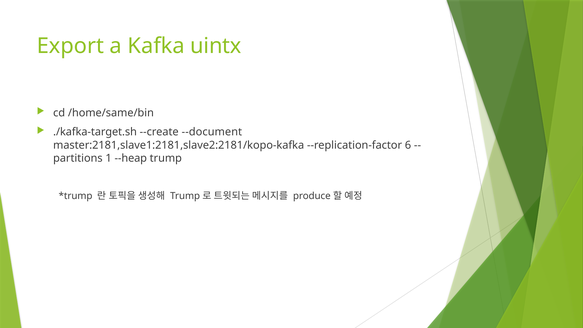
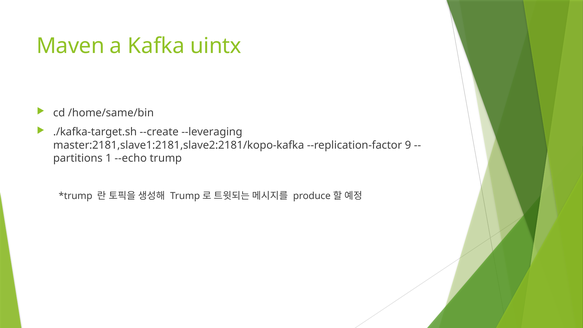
Export: Export -> Maven
--document: --document -> --leveraging
6: 6 -> 9
--heap: --heap -> --echo
